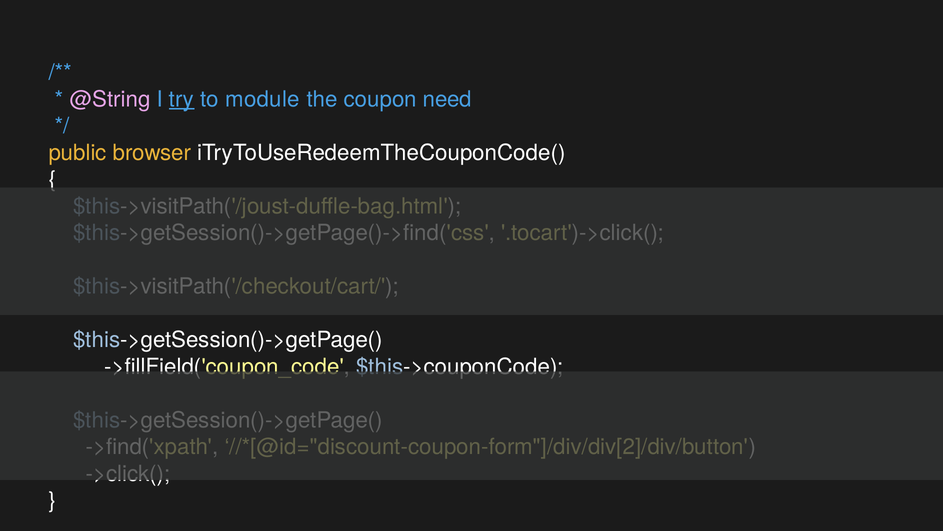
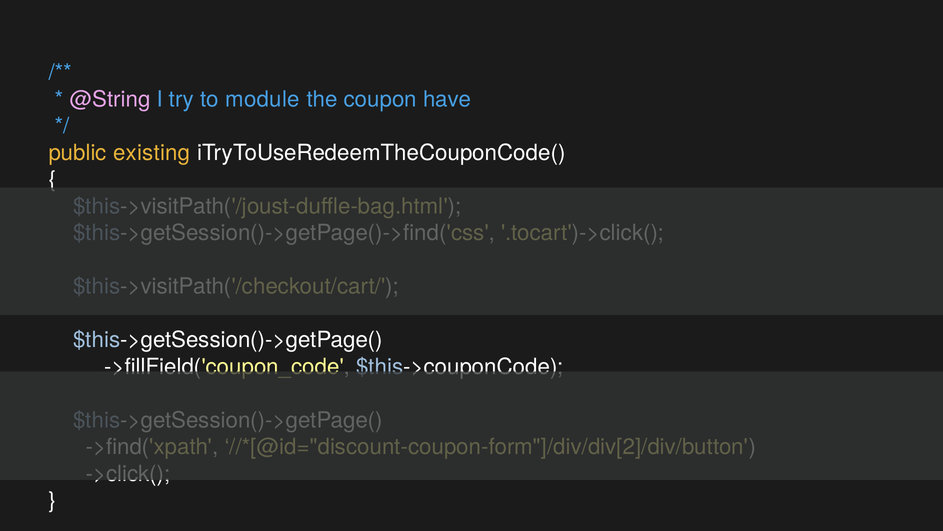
try underline: present -> none
need: need -> have
browser: browser -> existing
